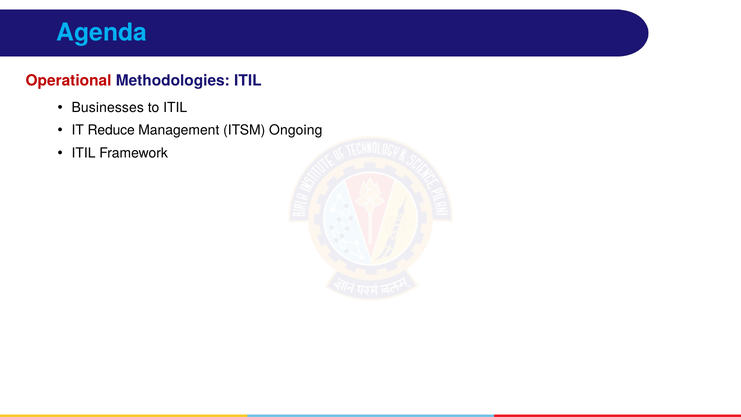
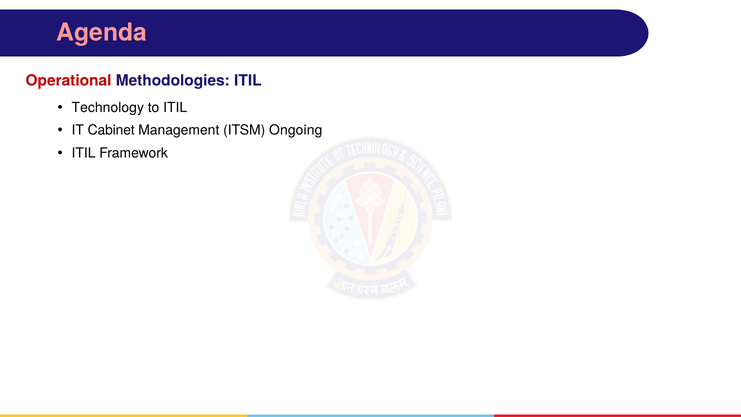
Agenda colour: light blue -> pink
Businesses: Businesses -> Technology
Reduce: Reduce -> Cabinet
